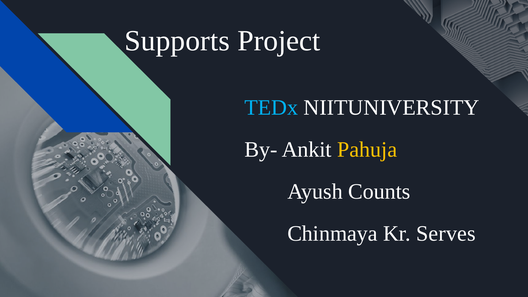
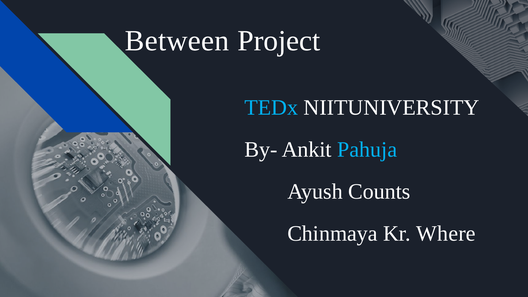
Supports: Supports -> Between
Pahuja colour: yellow -> light blue
Serves: Serves -> Where
